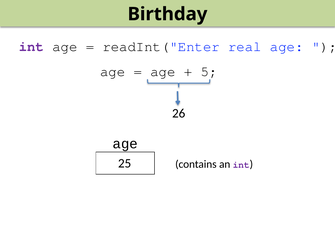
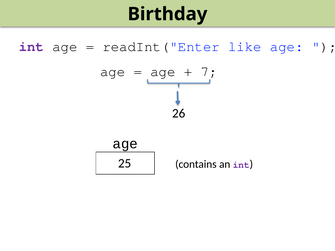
real: real -> like
5: 5 -> 7
